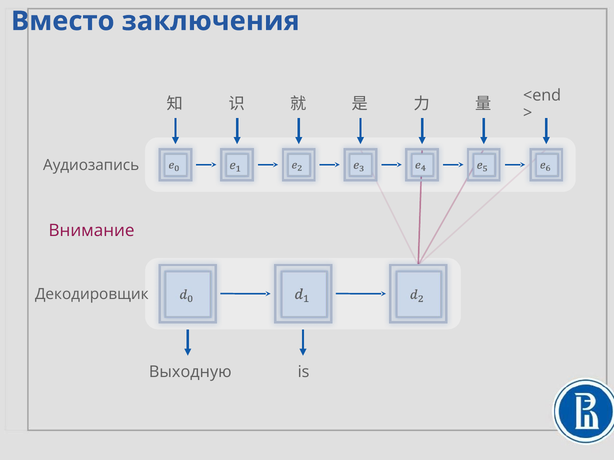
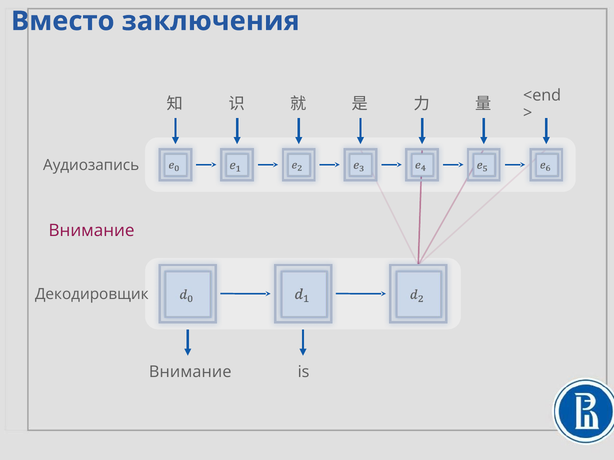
Выходную at (190, 372): Выходную -> Внимание
